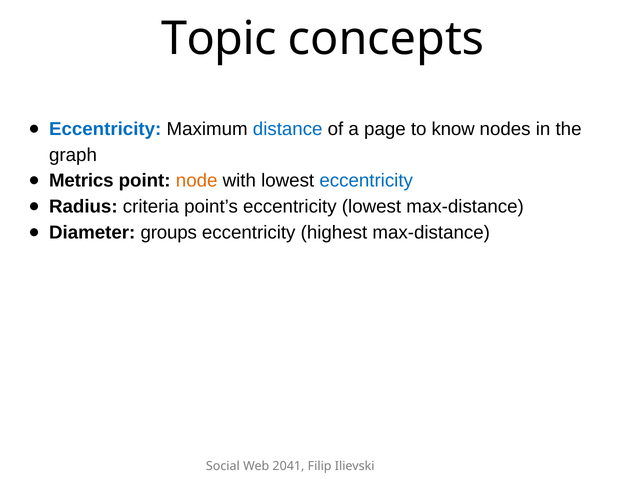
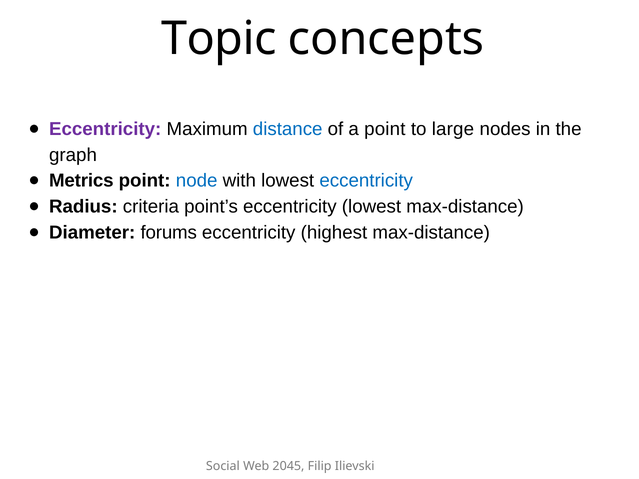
Eccentricity at (105, 129) colour: blue -> purple
a page: page -> point
know: know -> large
node colour: orange -> blue
groups: groups -> forums
2041: 2041 -> 2045
